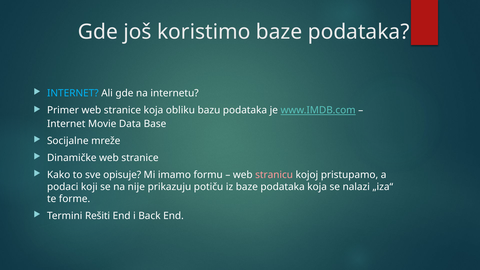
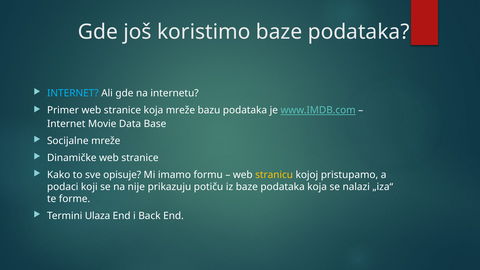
koja obliku: obliku -> mreže
stranicu colour: pink -> yellow
Rešiti: Rešiti -> Ulaza
